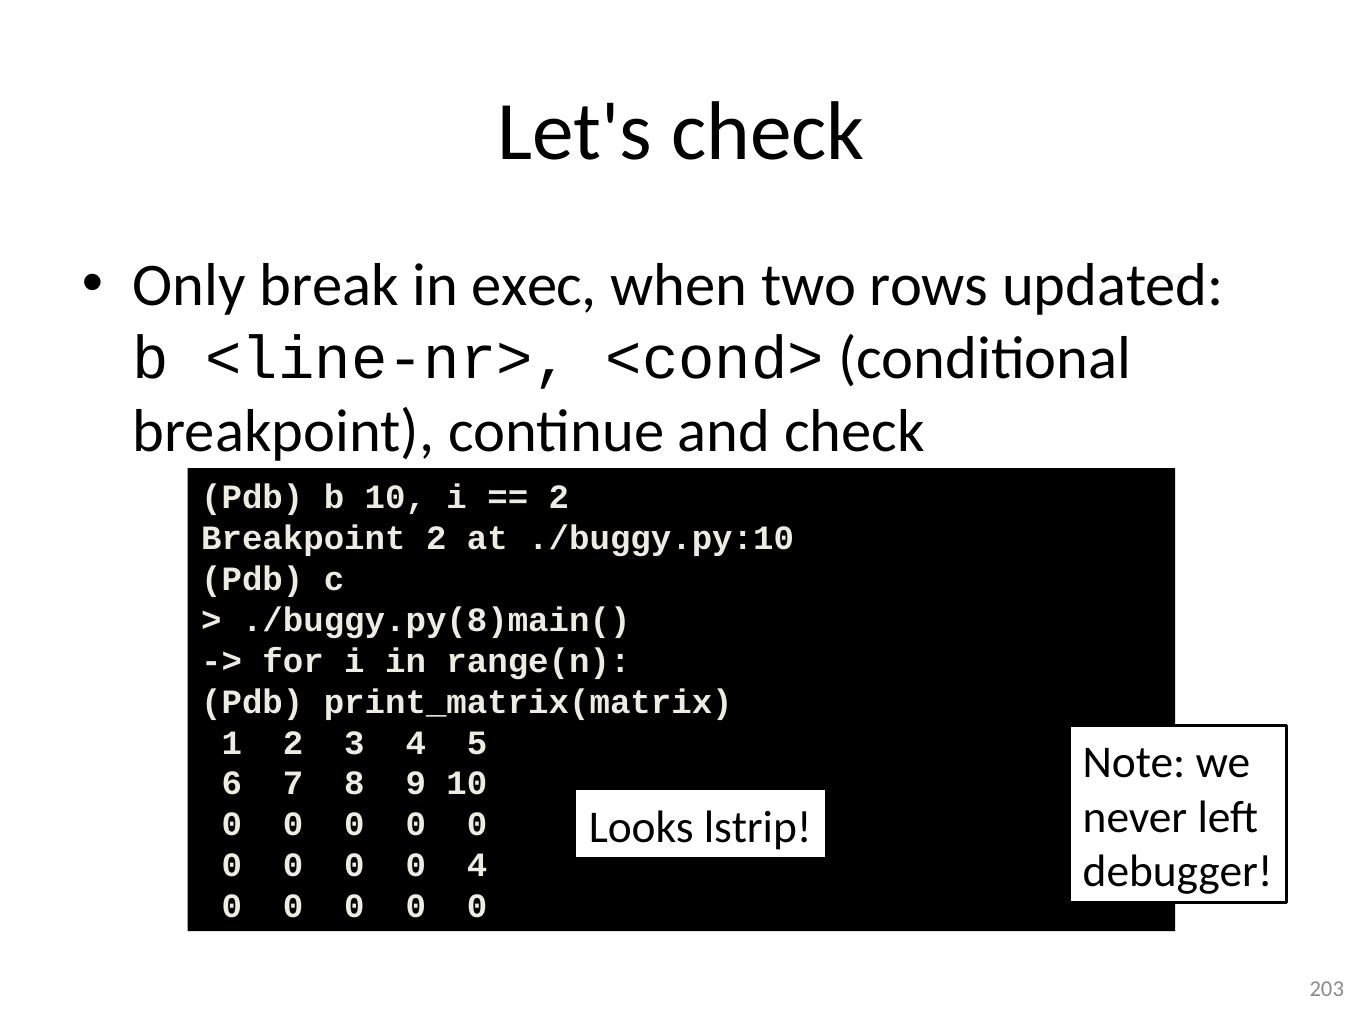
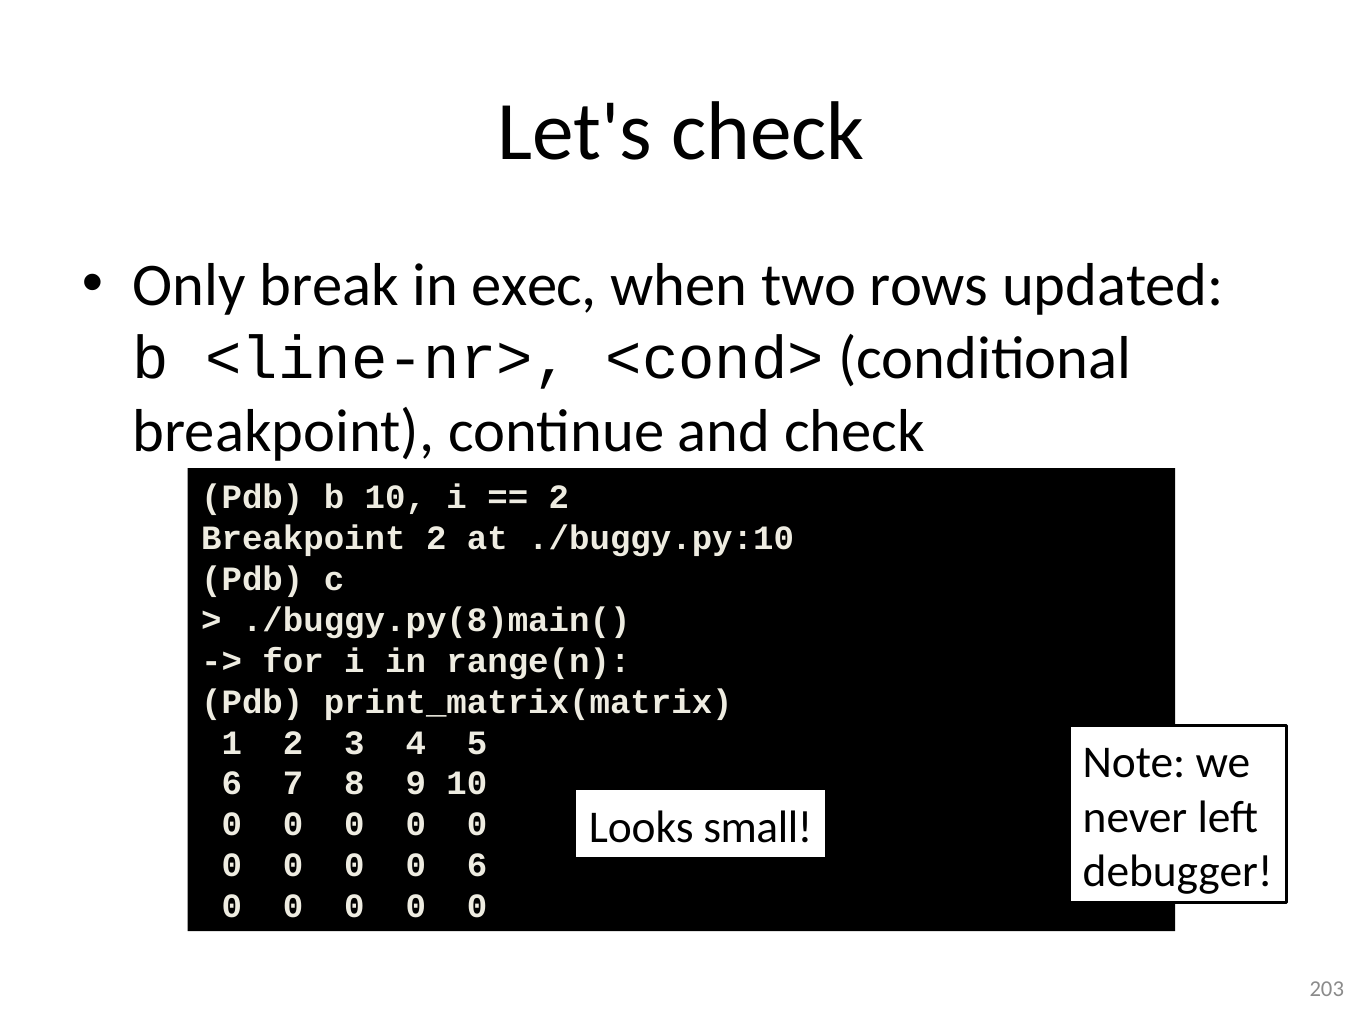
lstrip: lstrip -> small
0 4: 4 -> 6
